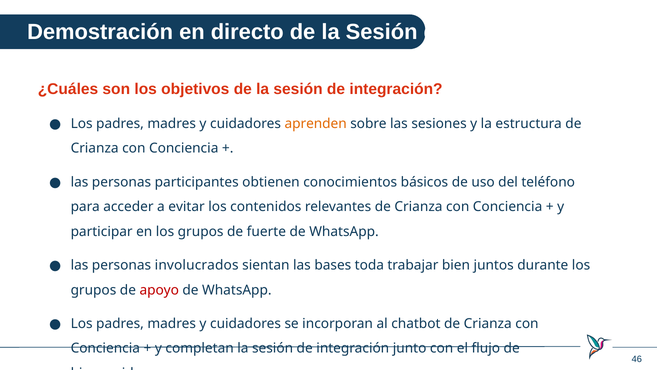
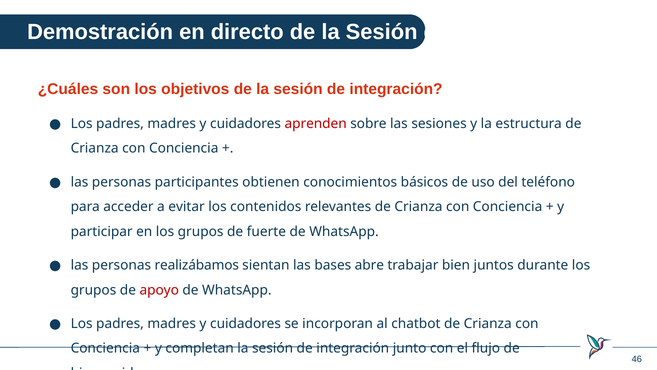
aprenden colour: orange -> red
involucrados: involucrados -> realizábamos
toda: toda -> abre
